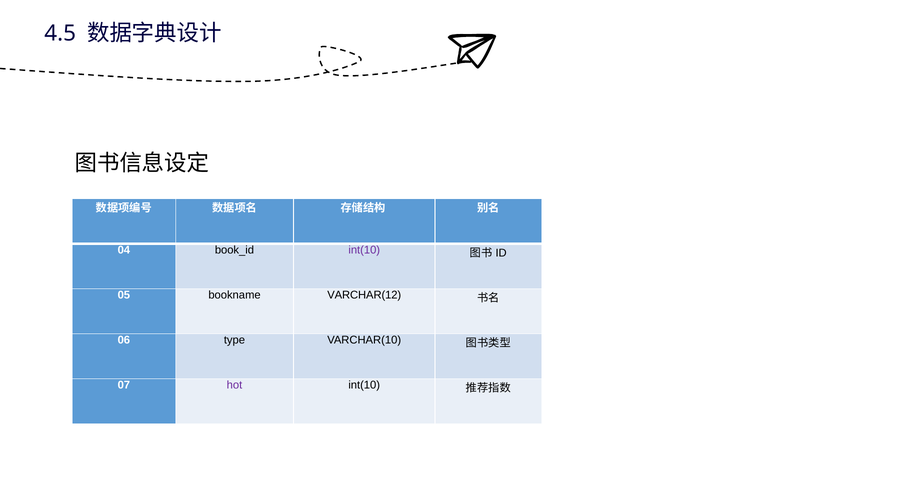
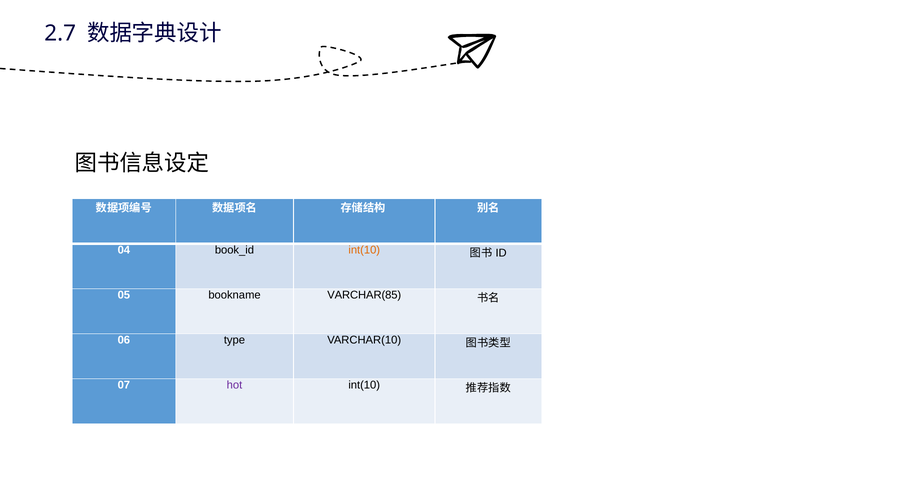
4.5: 4.5 -> 2.7
int(10 at (364, 251) colour: purple -> orange
VARCHAR(12: VARCHAR(12 -> VARCHAR(85
